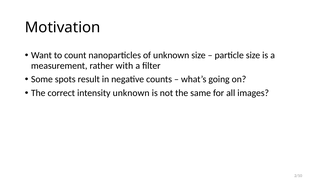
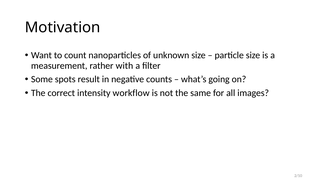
intensity unknown: unknown -> workflow
